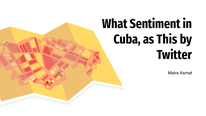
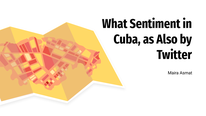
This: This -> Also
